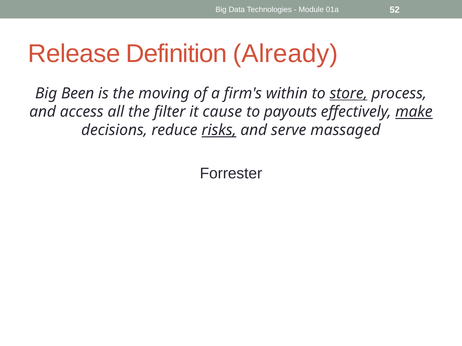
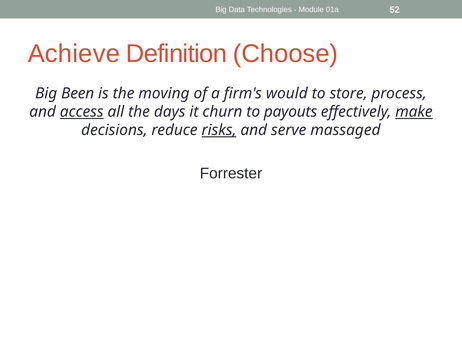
Release: Release -> Achieve
Already: Already -> Choose
within: within -> would
store underline: present -> none
access underline: none -> present
filter: filter -> days
cause: cause -> churn
